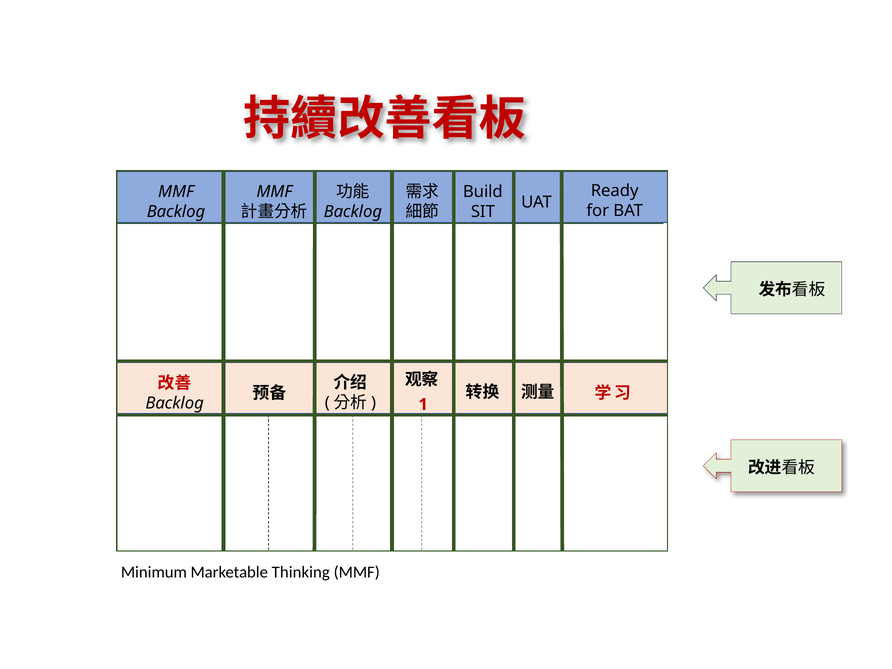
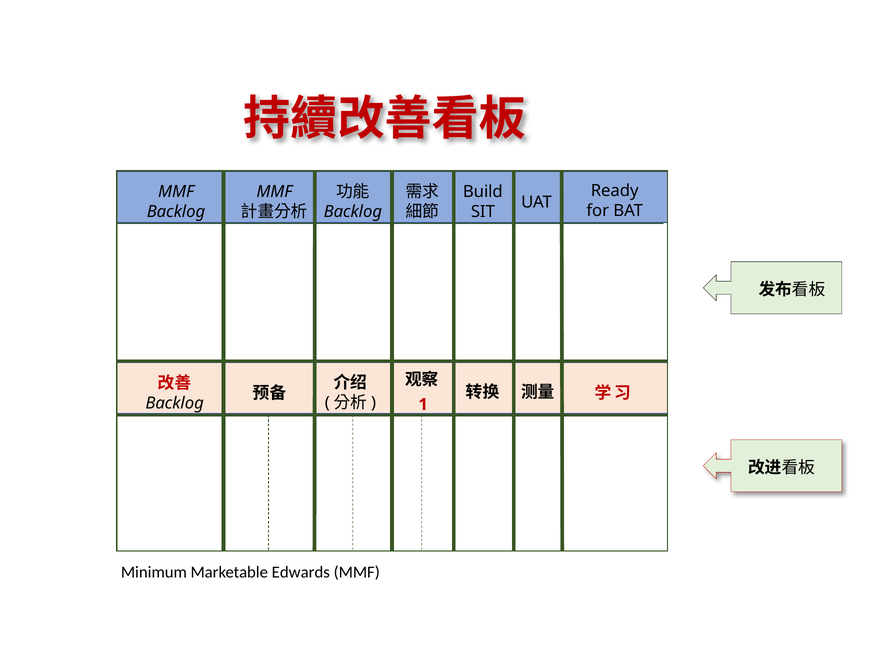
Thinking: Thinking -> Edwards
